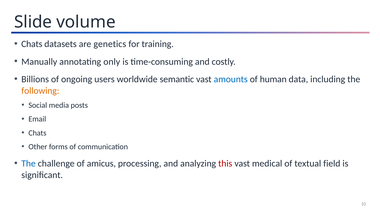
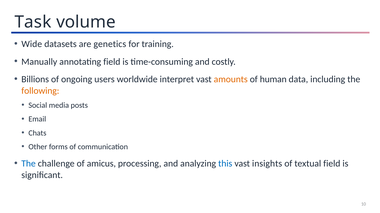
Slide: Slide -> Task
Chats at (32, 44): Chats -> Wide
annotating only: only -> field
semantic: semantic -> interpret
amounts colour: blue -> orange
this colour: red -> blue
medical: medical -> insights
